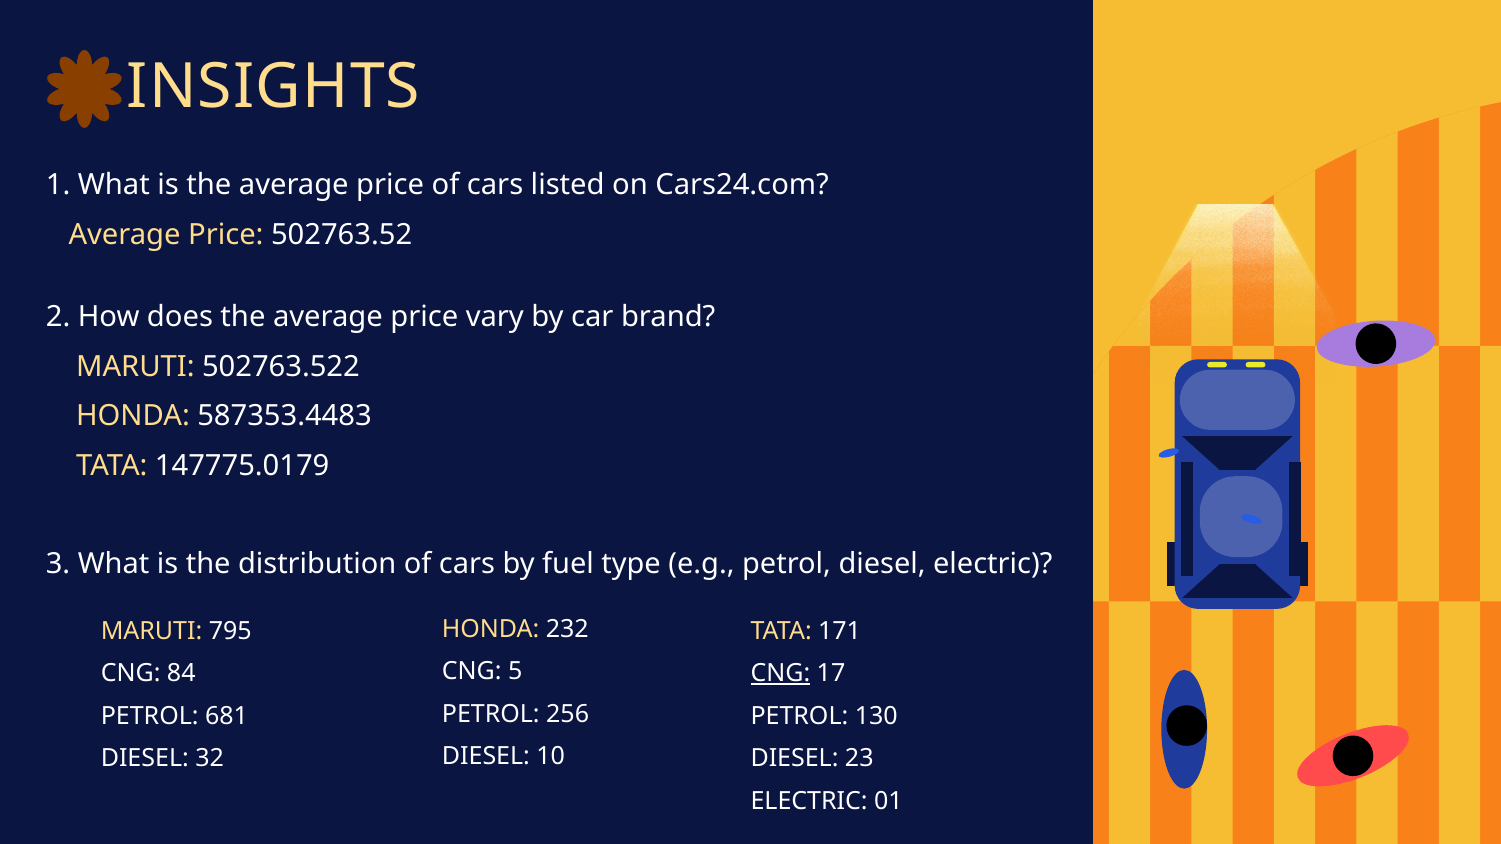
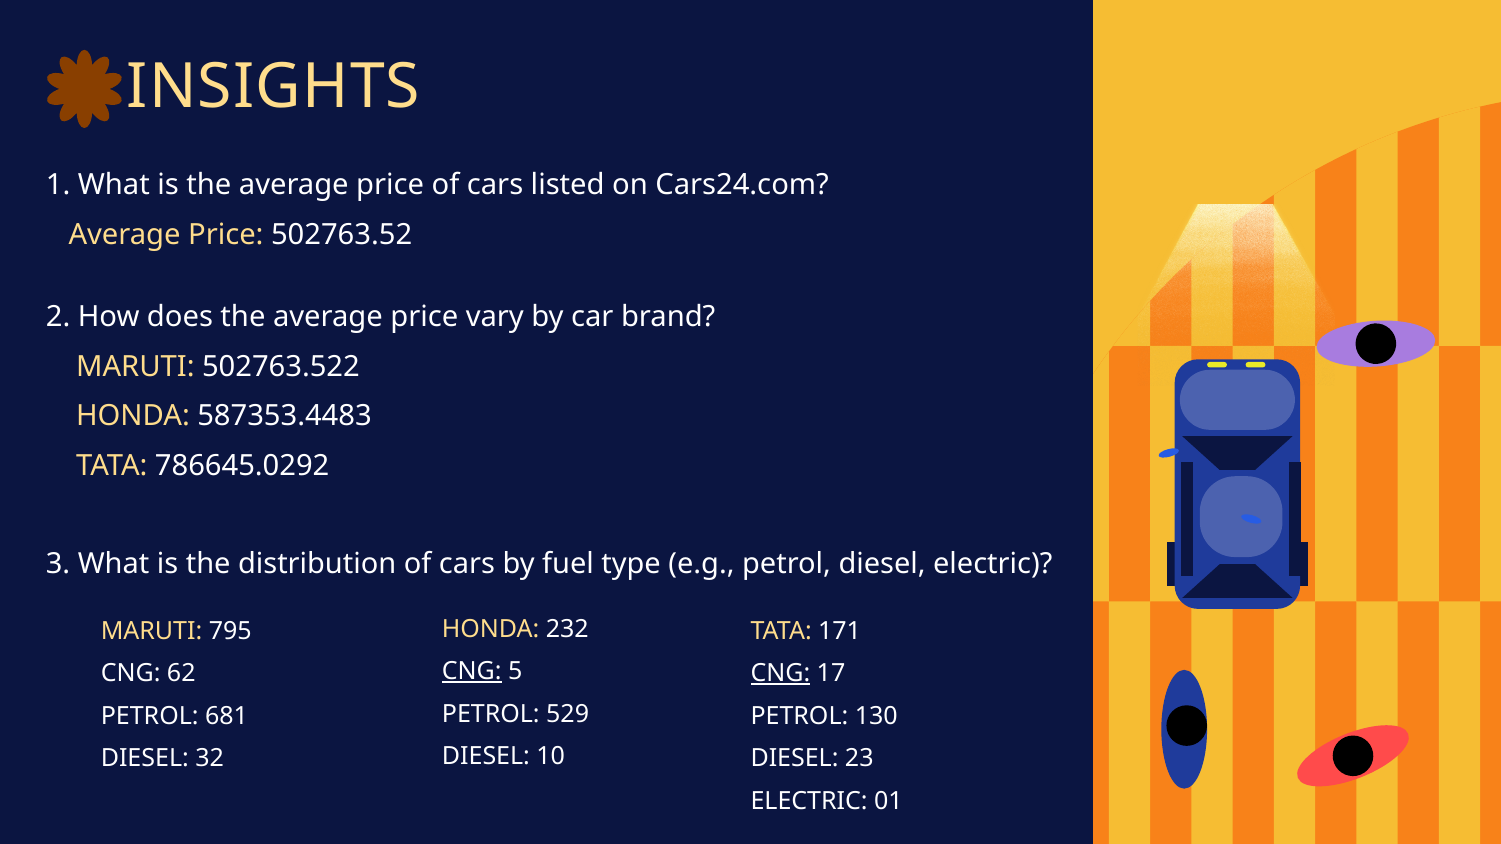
147775.0179: 147775.0179 -> 786645.0292
CNG at (472, 672) underline: none -> present
84: 84 -> 62
256: 256 -> 529
